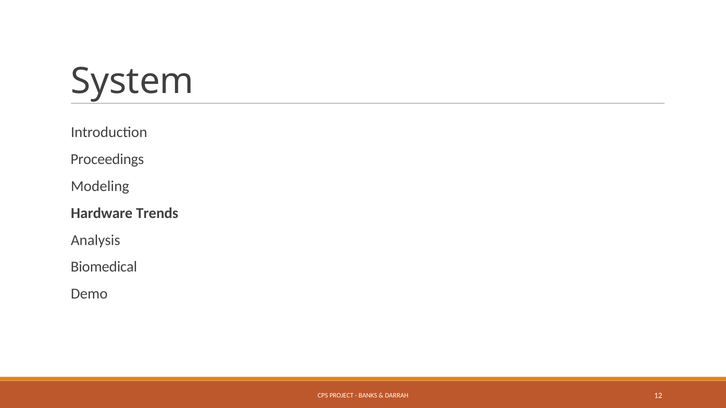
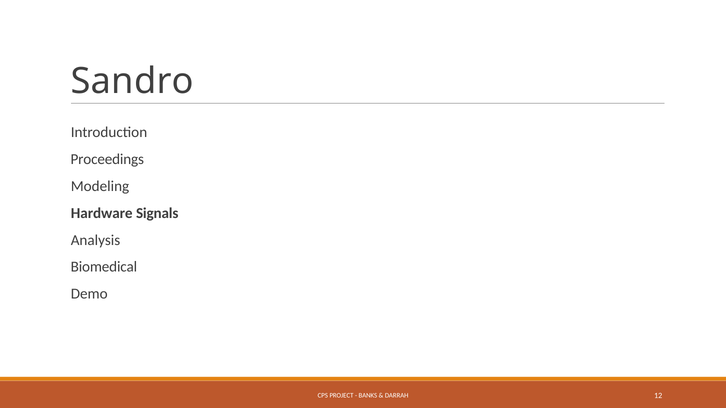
System: System -> Sandro
Trends: Trends -> Signals
